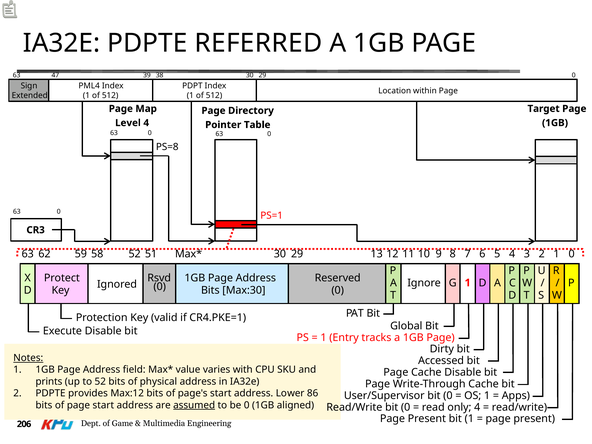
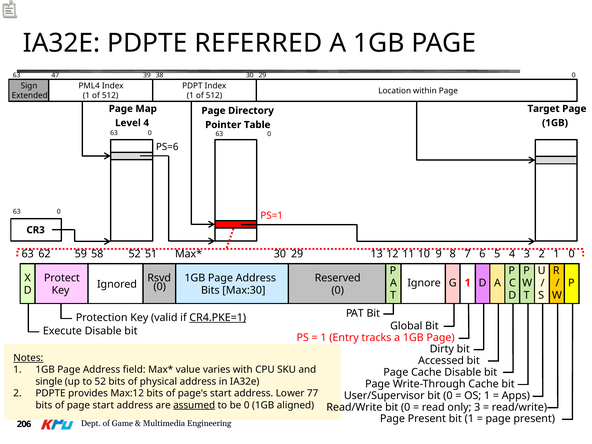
PS=8: PS=8 -> PS=6
CR4.PKE=1 underline: none -> present
prints: prints -> single
86: 86 -> 77
only 4: 4 -> 3
